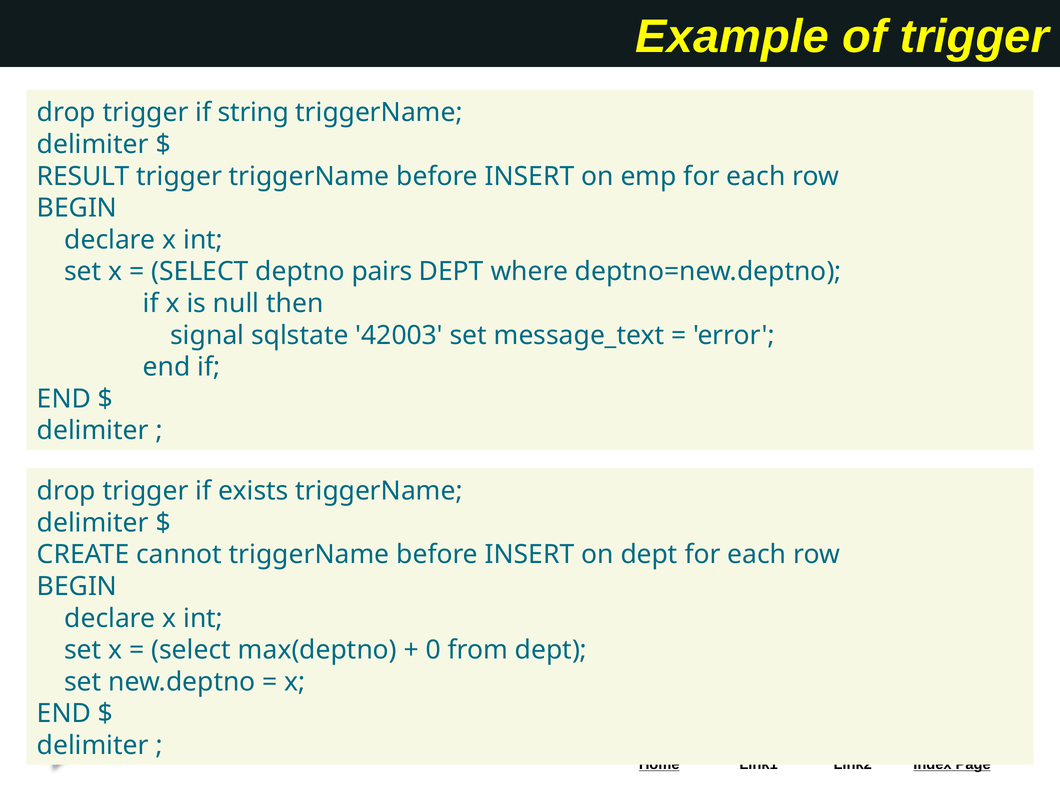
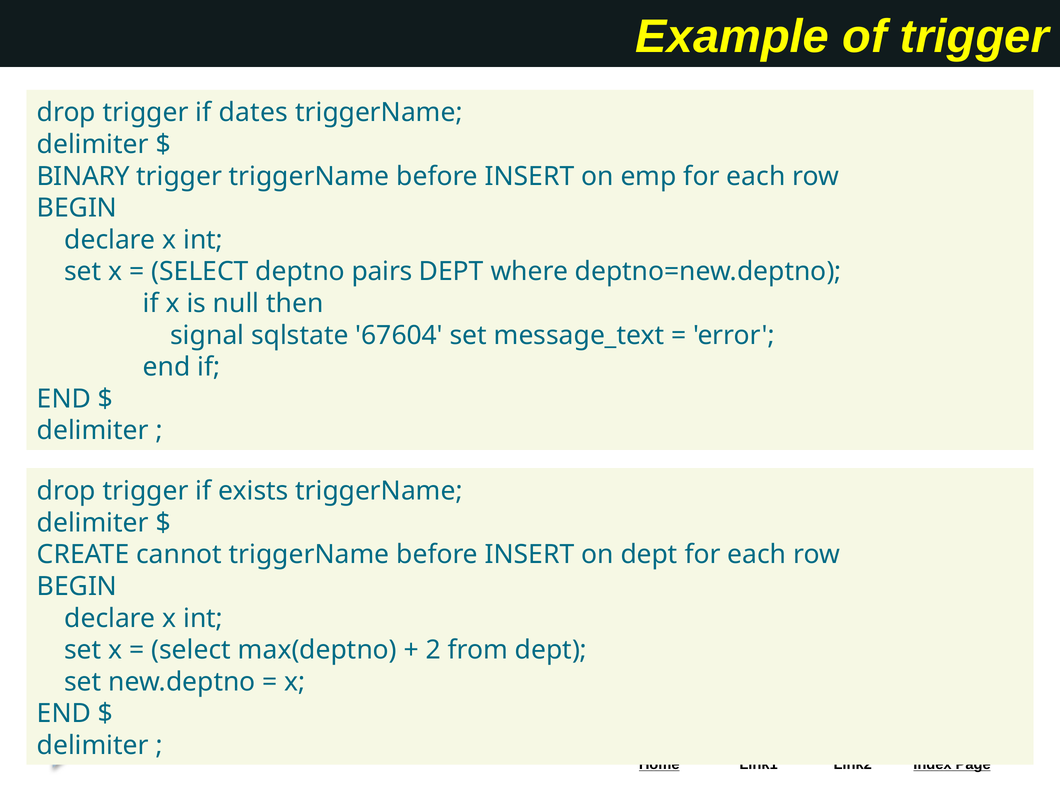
string: string -> dates
RESULT: RESULT -> BINARY
42003: 42003 -> 67604
0: 0 -> 2
